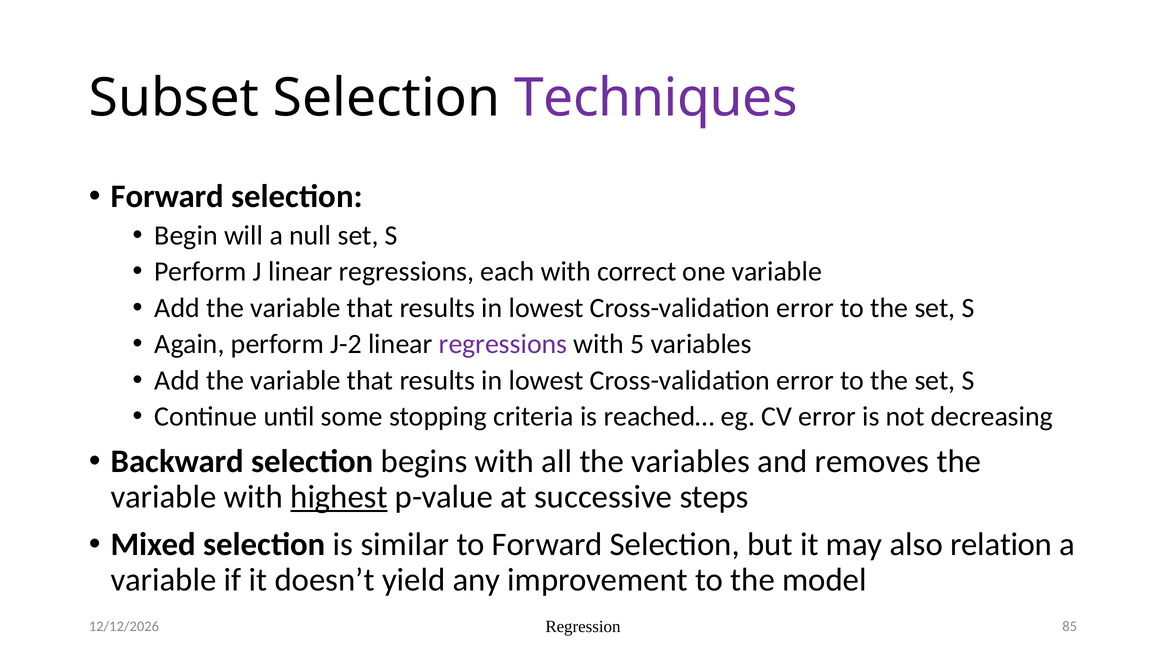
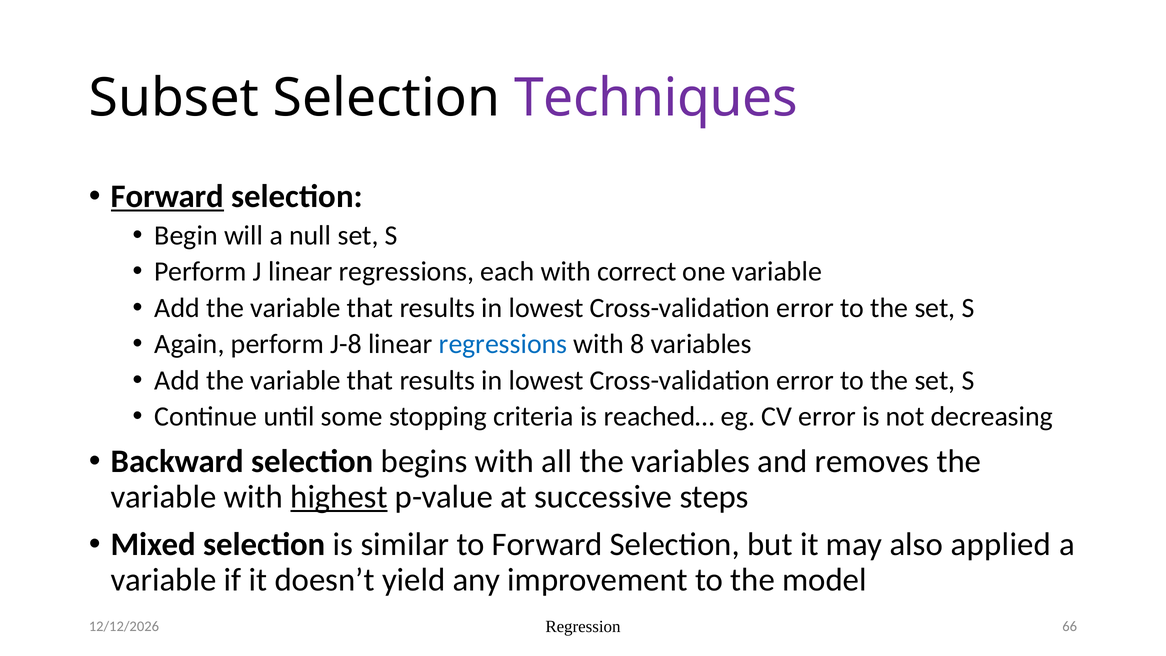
Forward at (167, 197) underline: none -> present
J-2: J-2 -> J-8
regressions at (503, 344) colour: purple -> blue
5: 5 -> 8
relation: relation -> applied
85: 85 -> 66
